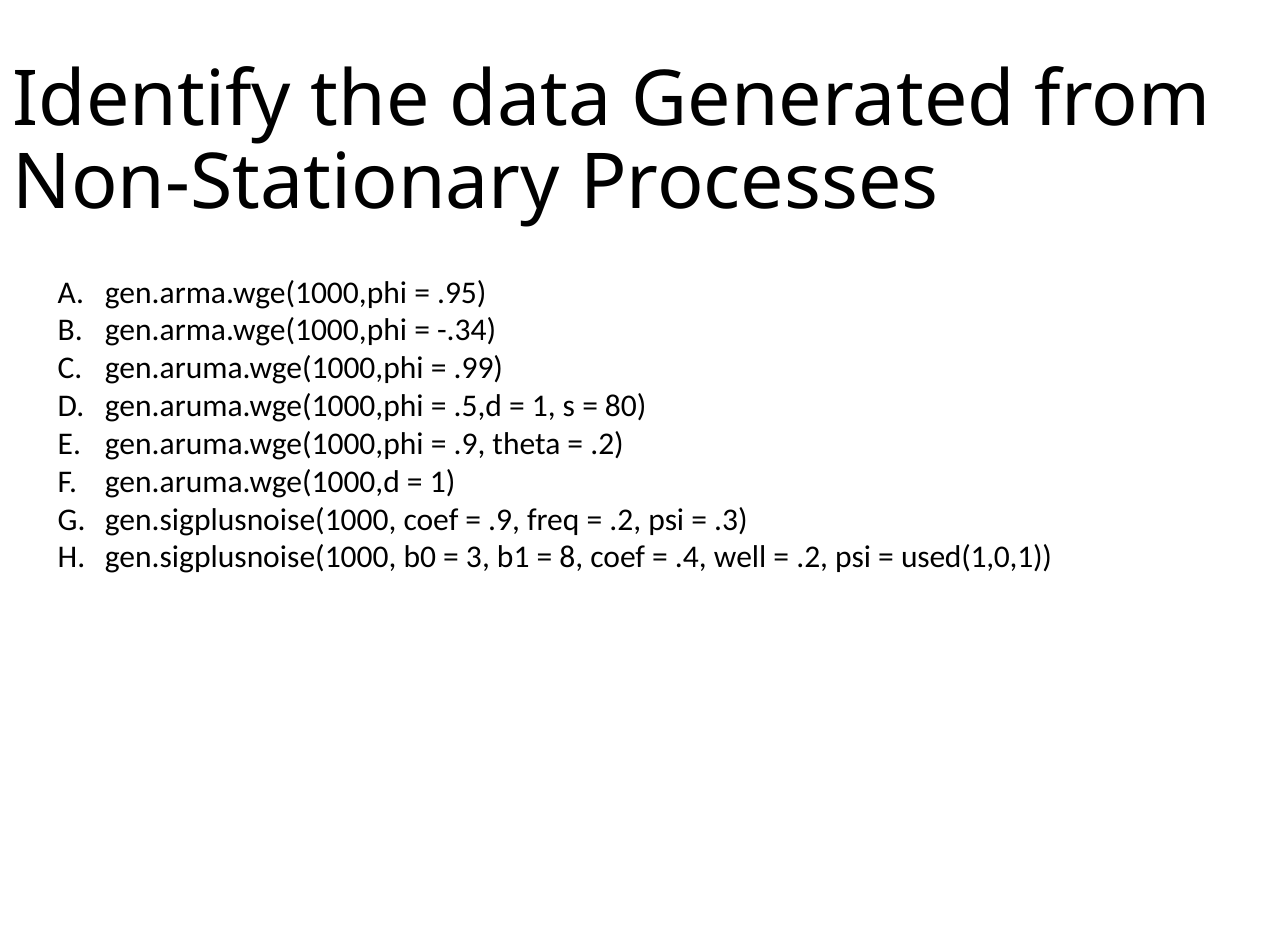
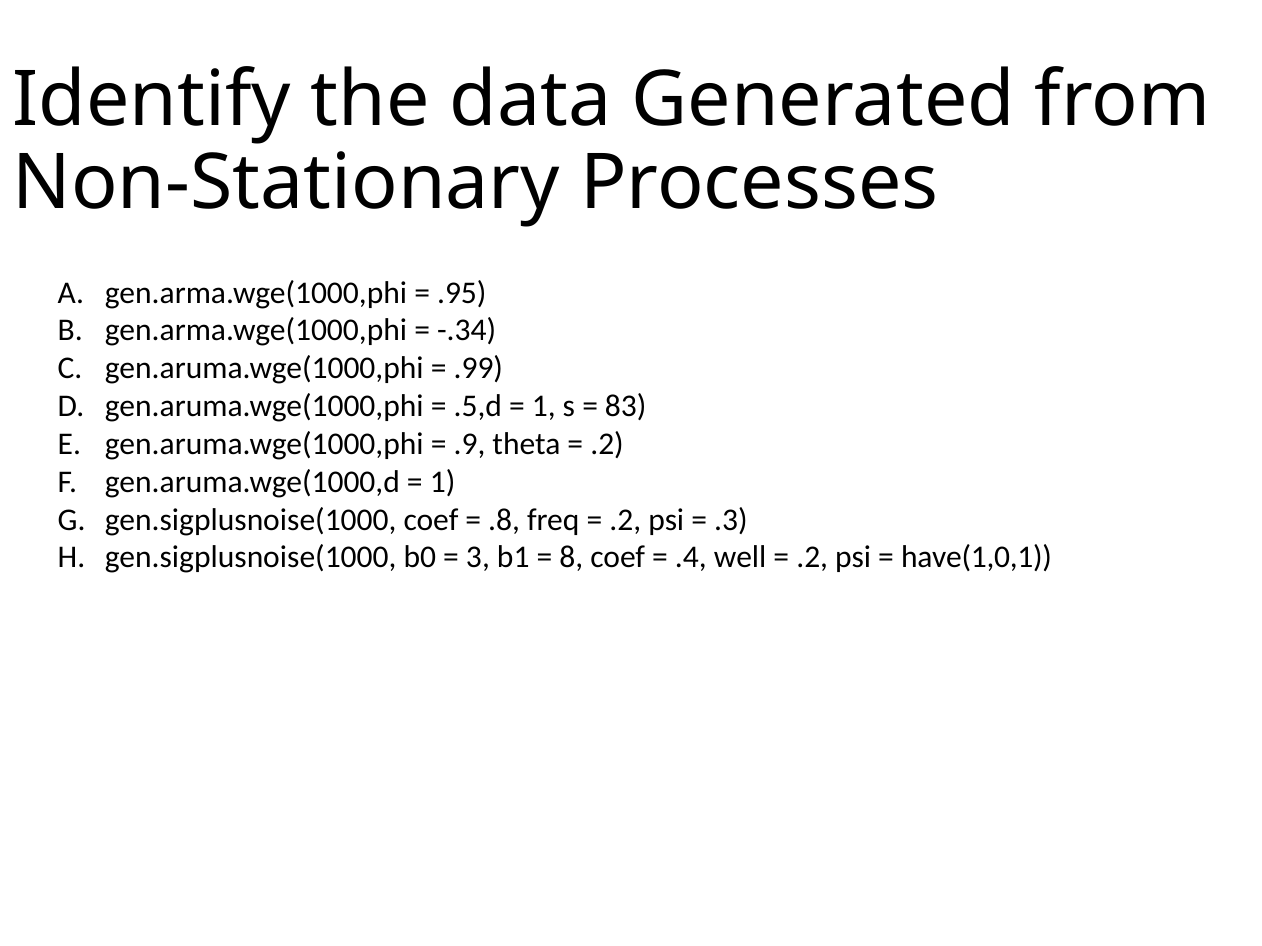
80: 80 -> 83
.9 at (504, 520): .9 -> .8
used(1,0,1: used(1,0,1 -> have(1,0,1
